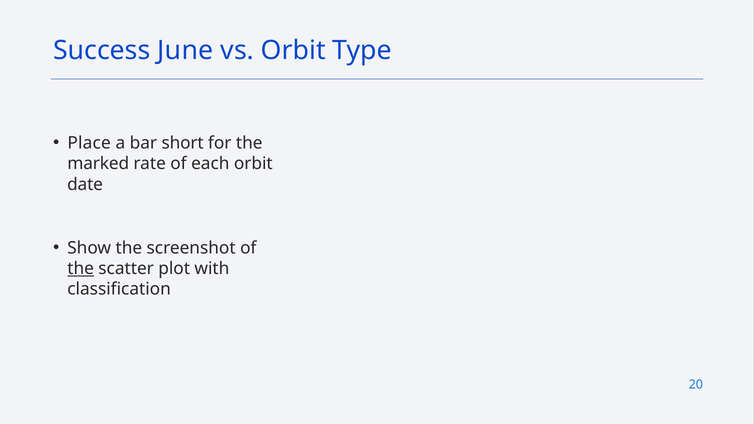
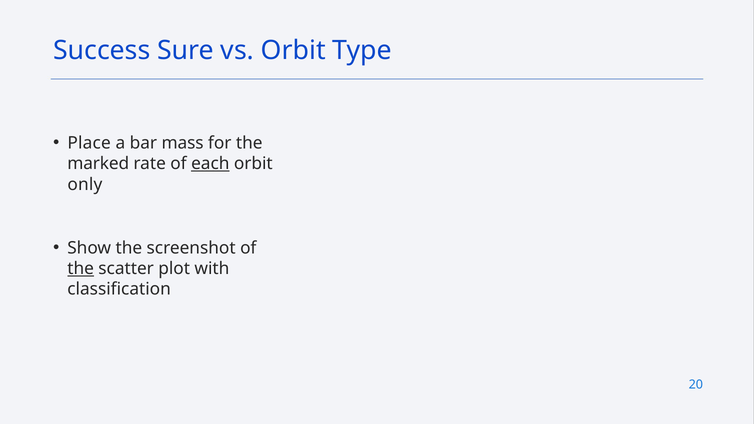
June: June -> Sure
short: short -> mass
each underline: none -> present
date: date -> only
